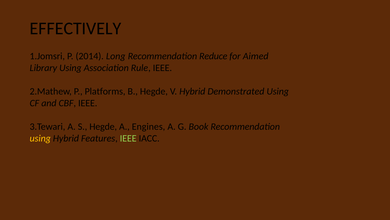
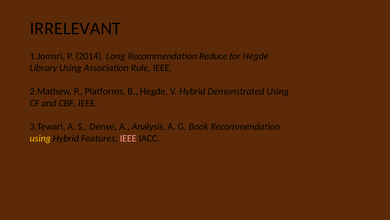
EFFECTIVELY: EFFECTIVELY -> IRRELEVANT
for Aimed: Aimed -> Hegde
S Hegde: Hegde -> Dense
Engines: Engines -> Analysis
IEEE at (128, 138) colour: light green -> pink
